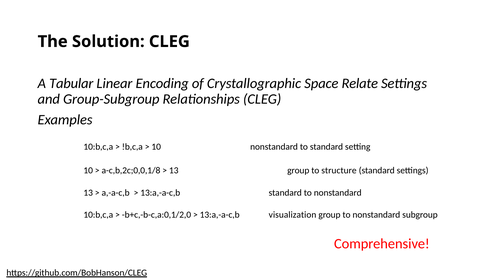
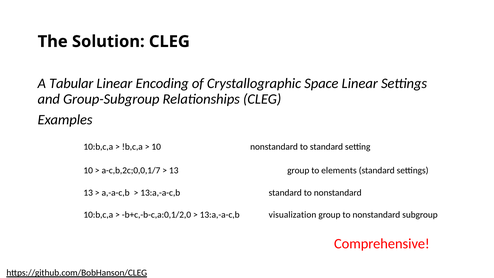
Space Relate: Relate -> Linear
a-c,b,2c;0,0,1/8: a-c,b,2c;0,0,1/8 -> a-c,b,2c;0,0,1/7
structure: structure -> elements
